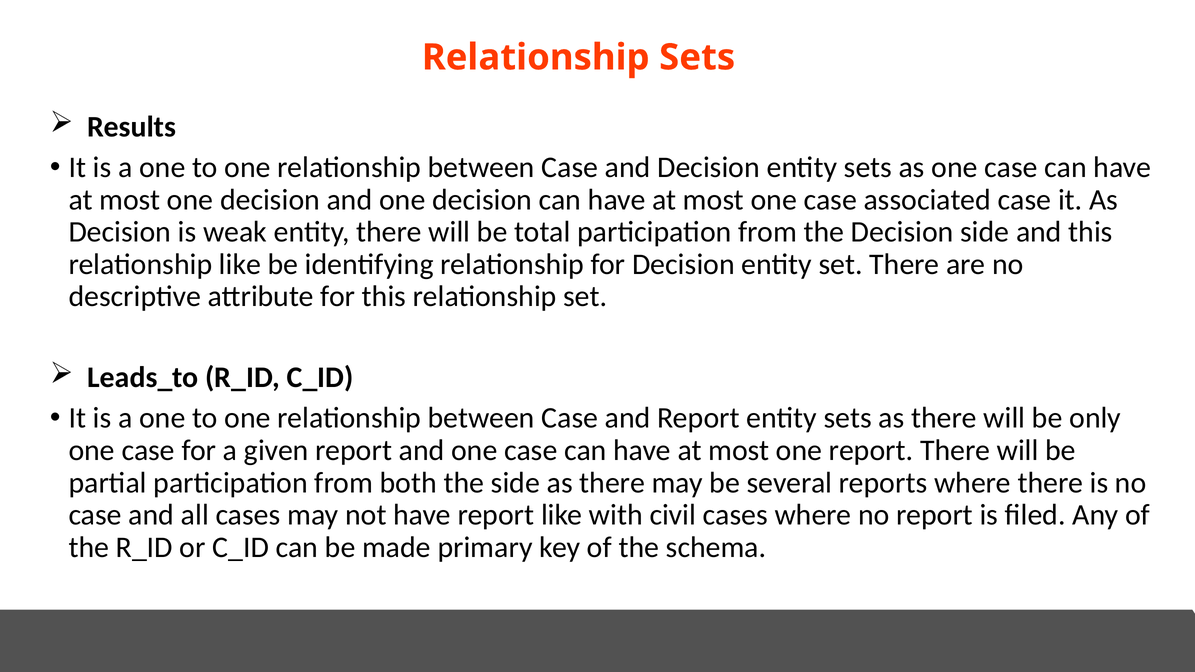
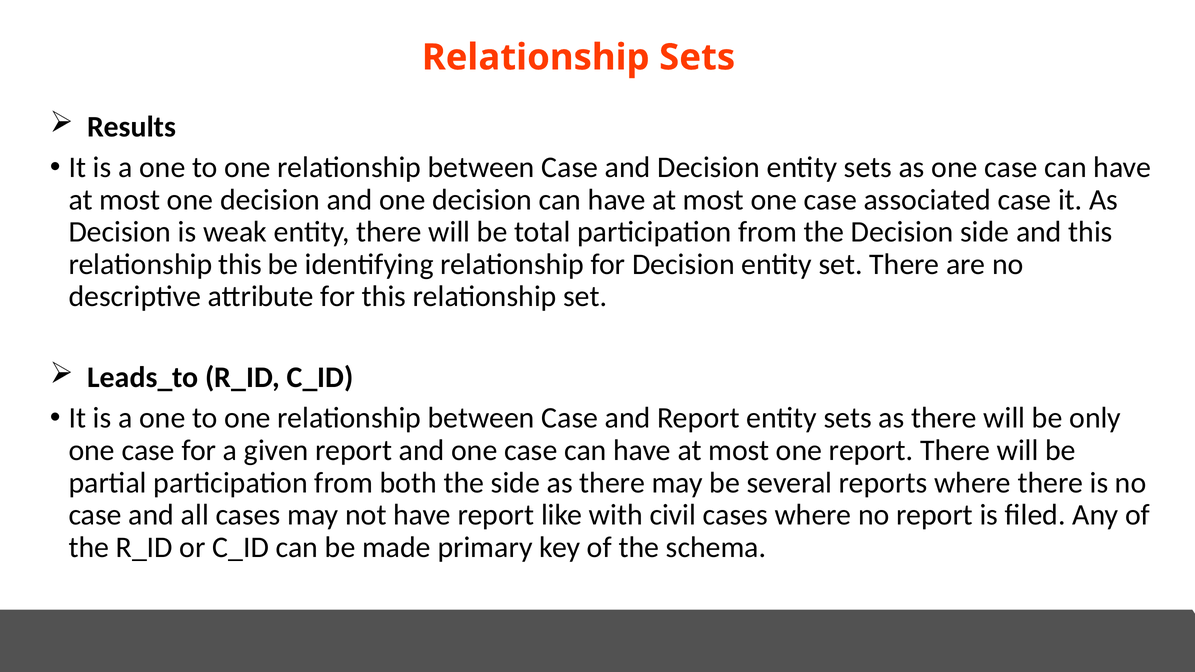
relationship like: like -> this
